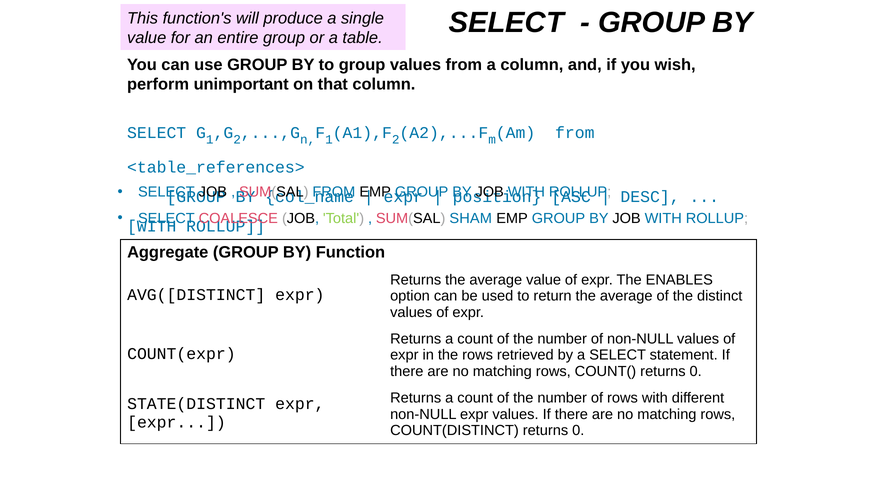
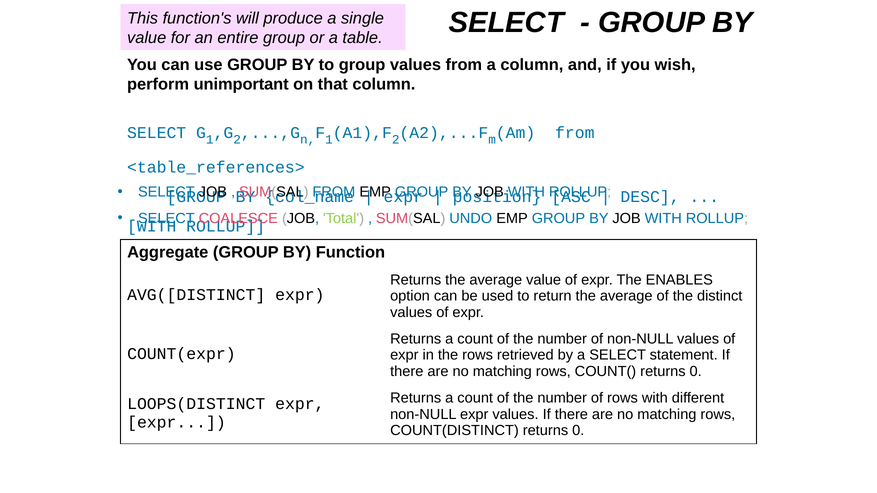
SHAM: SHAM -> UNDO
STATE(DISTINCT: STATE(DISTINCT -> LOOPS(DISTINCT
